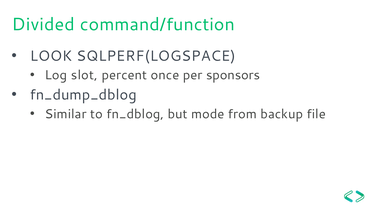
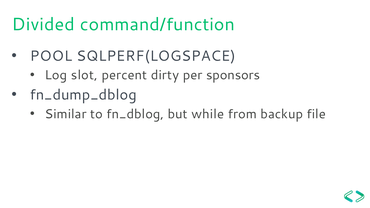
LOOK: LOOK -> POOL
once: once -> dirty
mode: mode -> while
